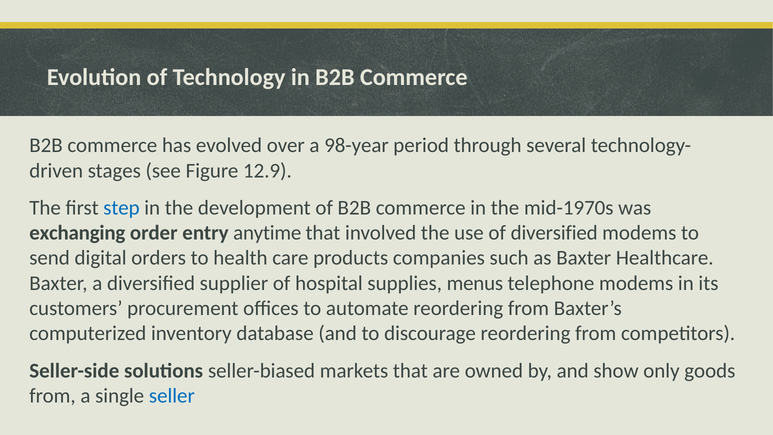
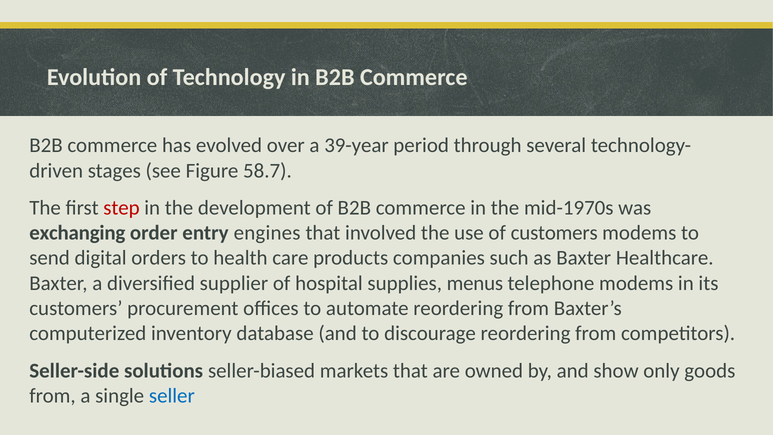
98-year: 98-year -> 39-year
12.9: 12.9 -> 58.7
step colour: blue -> red
anytime: anytime -> engines
of diversified: diversified -> customers
